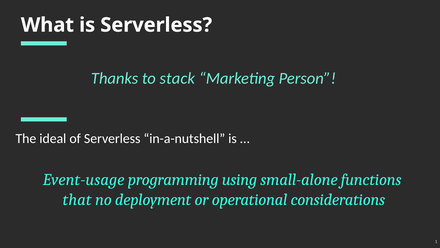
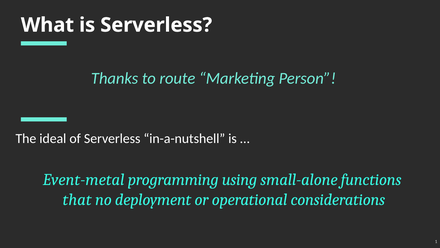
stack: stack -> route
Event-usage: Event-usage -> Event-metal
